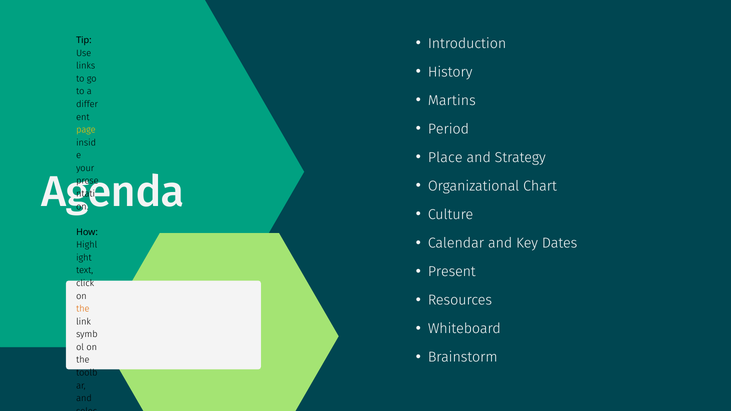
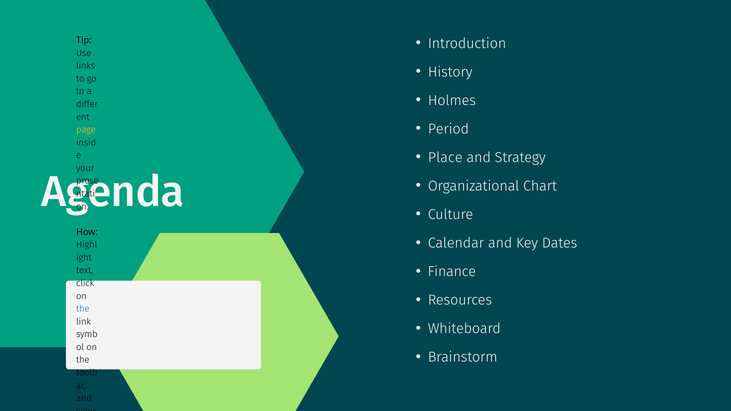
Martins: Martins -> Holmes
Present: Present -> Finance
the at (83, 309) colour: orange -> blue
